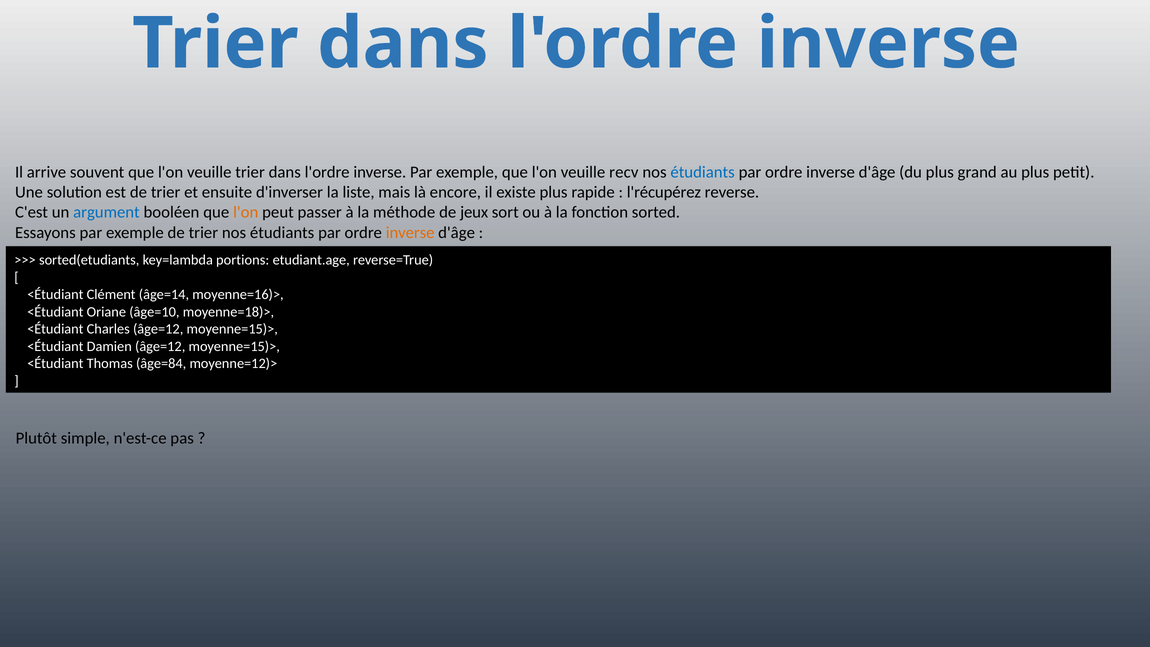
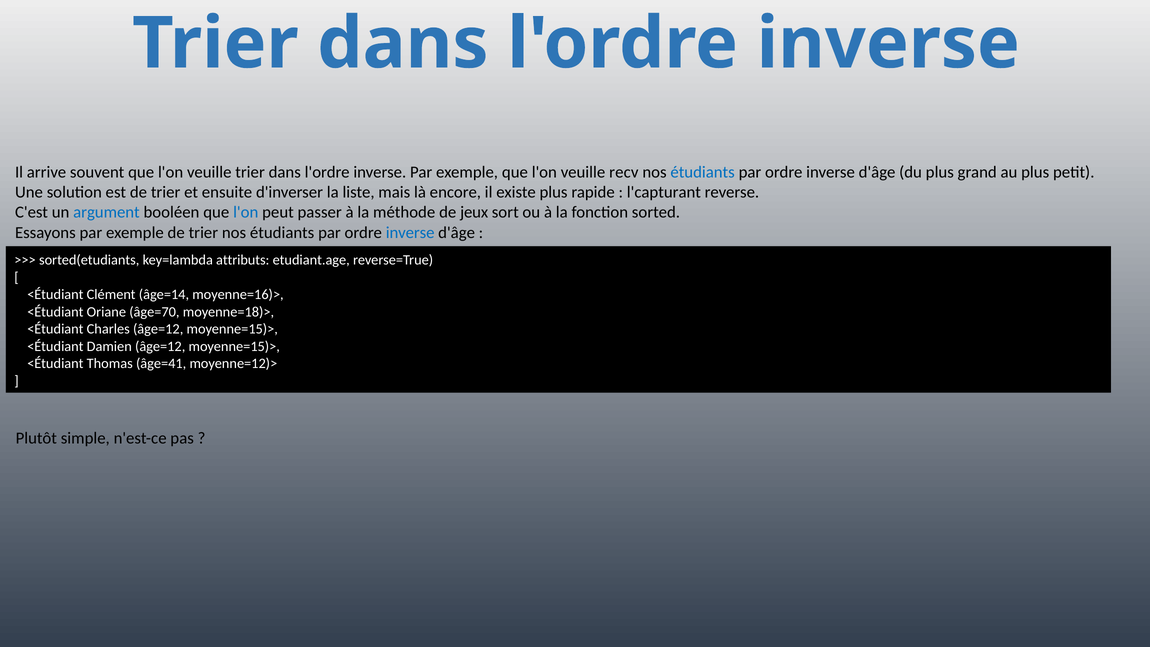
l'récupérez: l'récupérez -> l'capturant
l'on at (246, 212) colour: orange -> blue
inverse at (410, 233) colour: orange -> blue
portions: portions -> attributs
âge=10: âge=10 -> âge=70
âge=84: âge=84 -> âge=41
